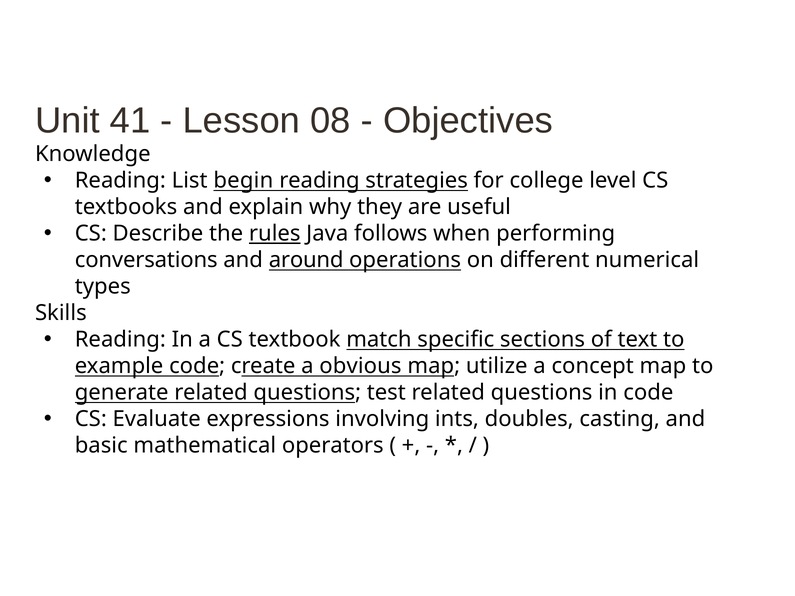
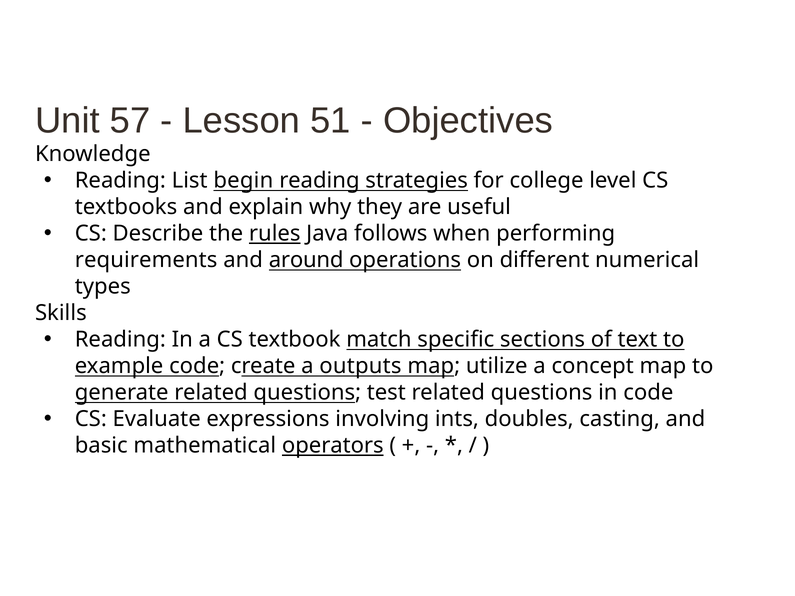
41: 41 -> 57
08: 08 -> 51
conversations: conversations -> requirements
obvious: obvious -> outputs
operators underline: none -> present
